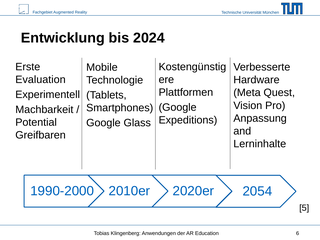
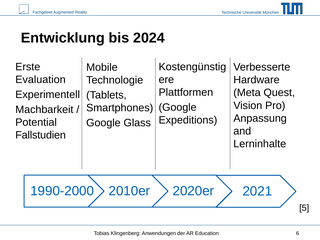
Greifbaren: Greifbaren -> Fallstudien
2054: 2054 -> 2021
